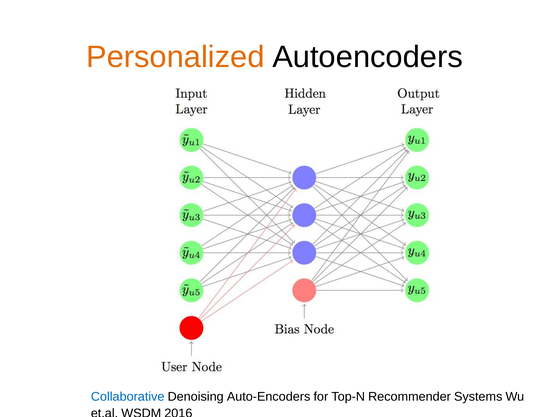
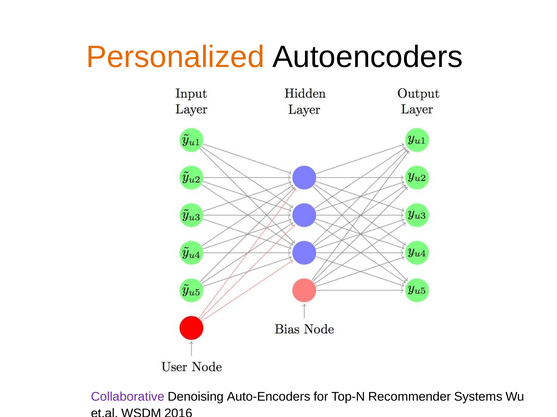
Collaborative colour: blue -> purple
